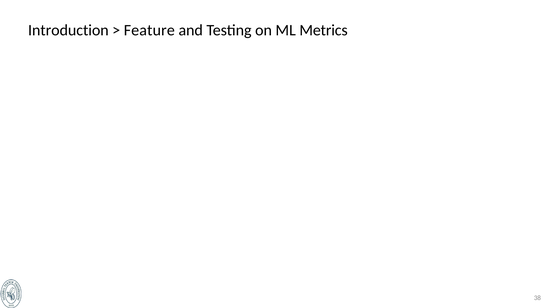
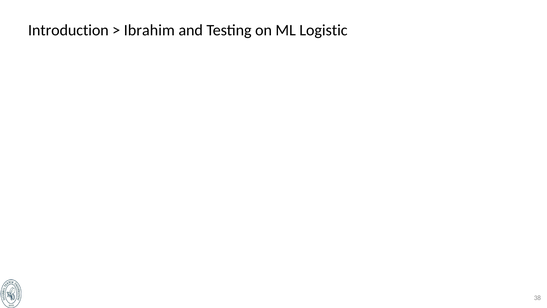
Feature: Feature -> Ibrahim
Metrics: Metrics -> Logistic
